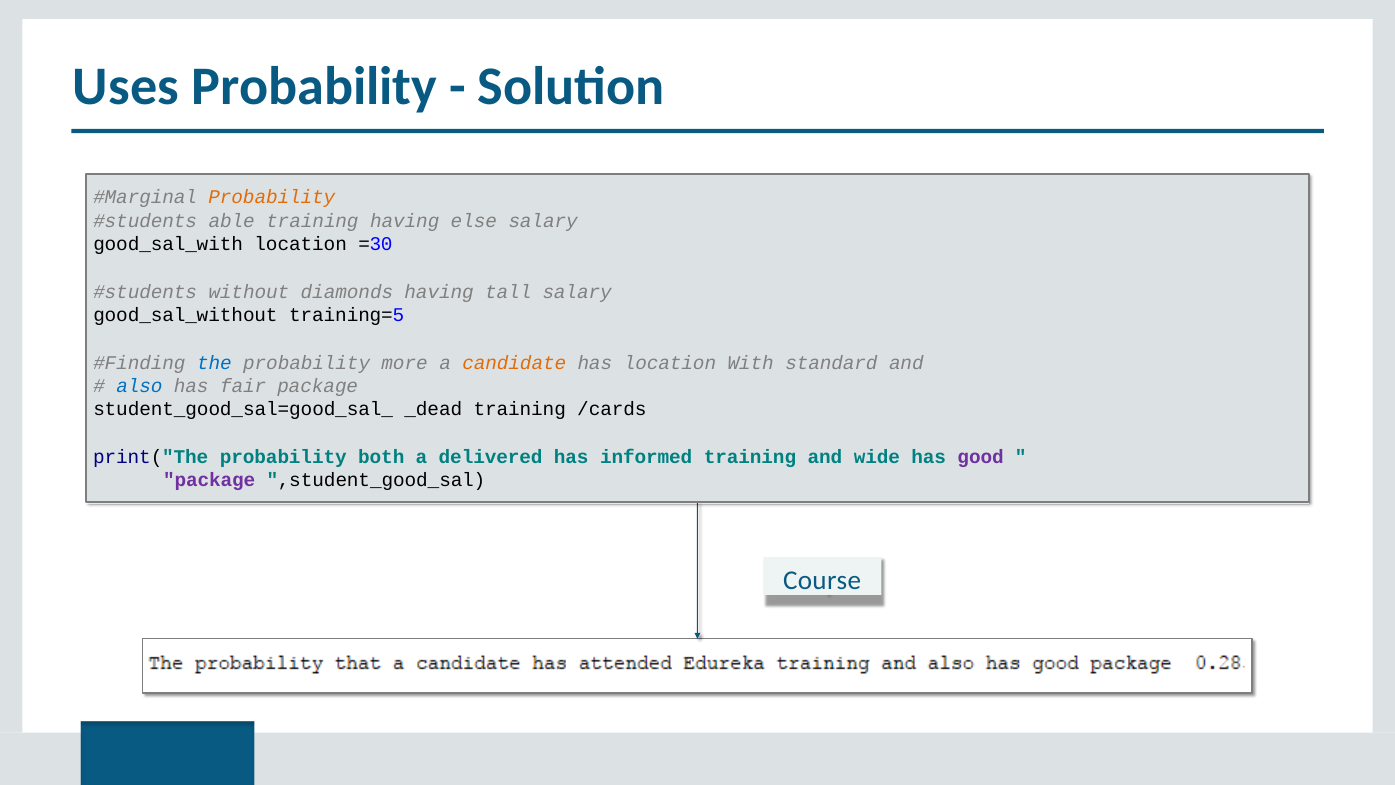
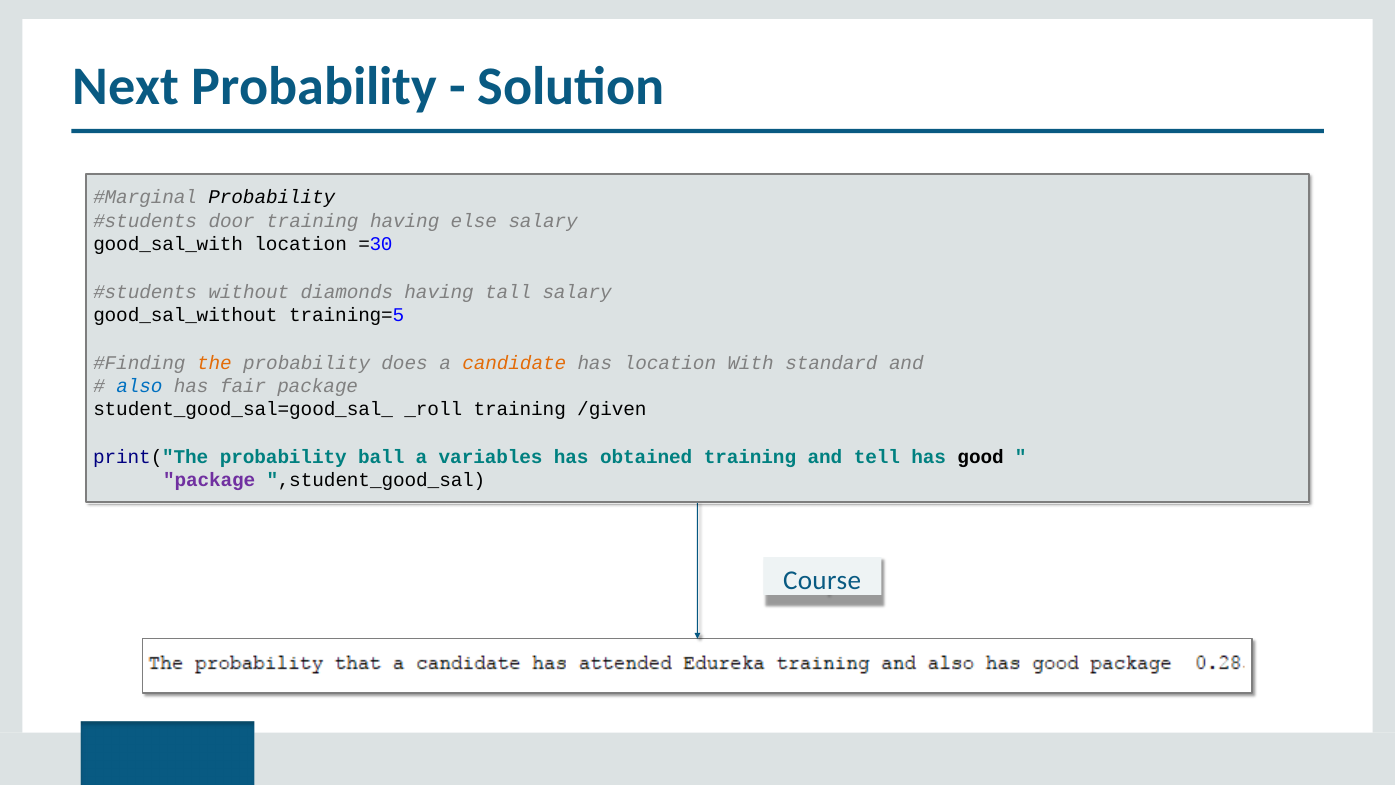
Uses: Uses -> Next
Probability at (272, 198) colour: orange -> black
able: able -> door
the colour: blue -> orange
more: more -> does
_dead: _dead -> _roll
/cards: /cards -> /given
both: both -> ball
delivered: delivered -> variables
informed: informed -> obtained
wide: wide -> tell
good colour: purple -> black
